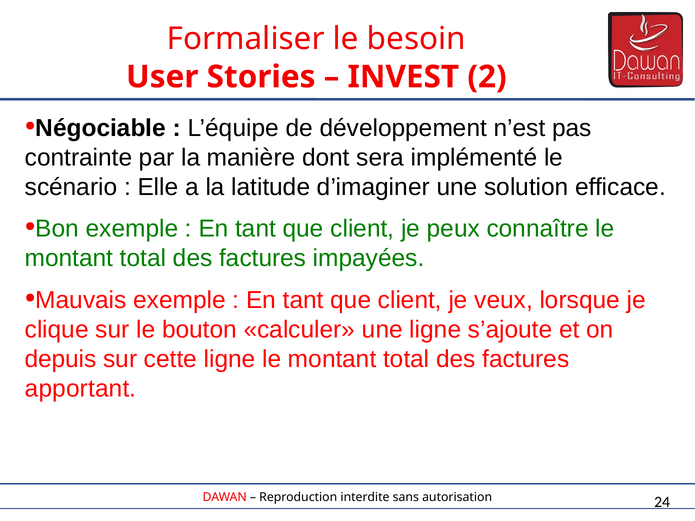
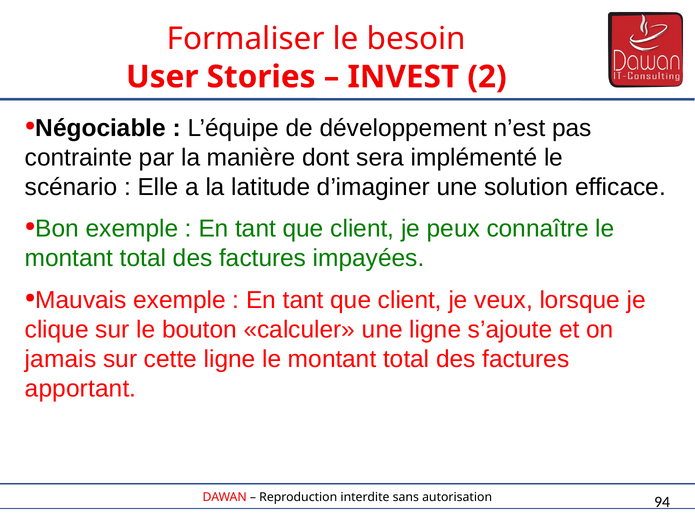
depuis: depuis -> jamais
24: 24 -> 94
